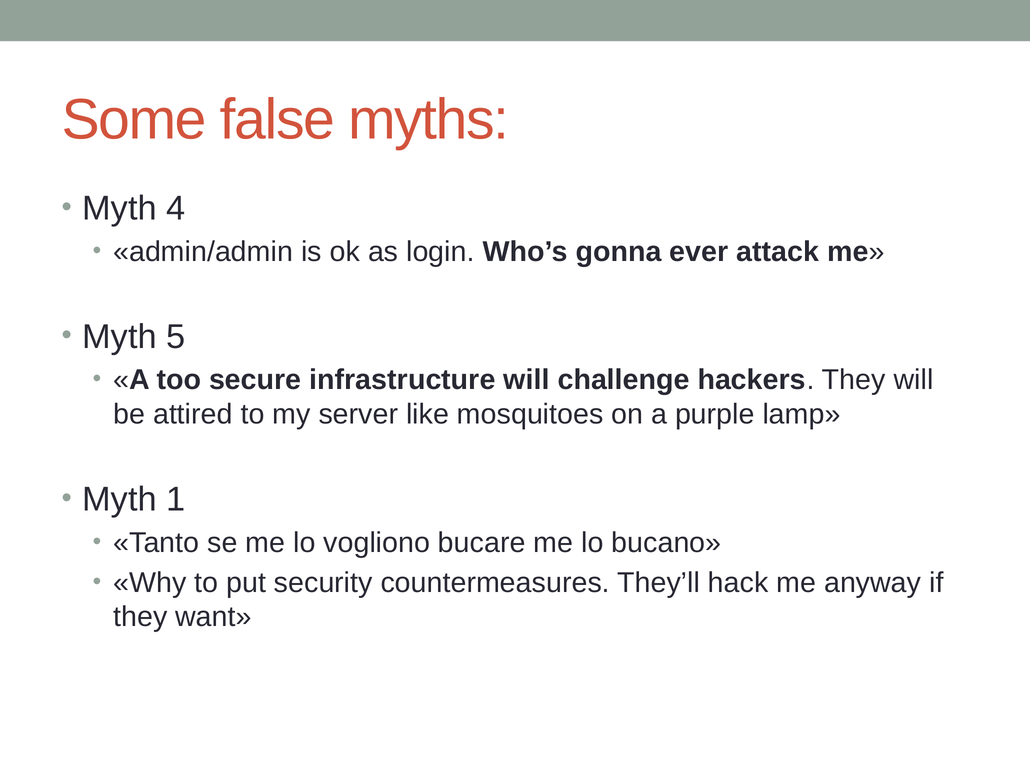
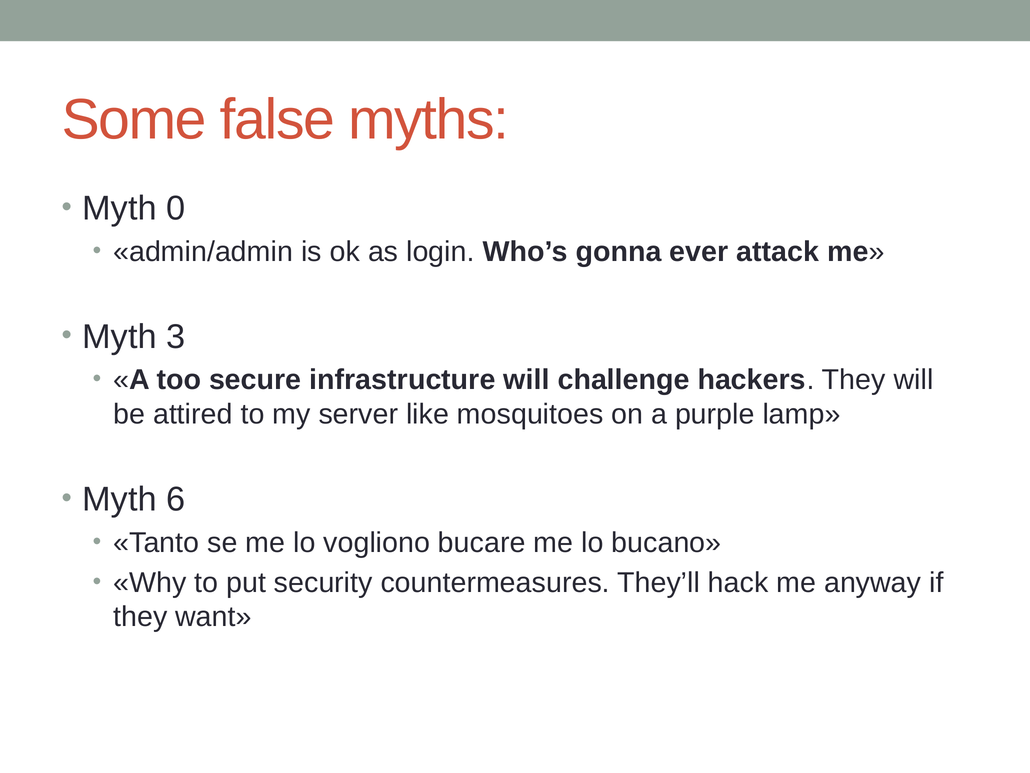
4: 4 -> 0
5: 5 -> 3
1: 1 -> 6
